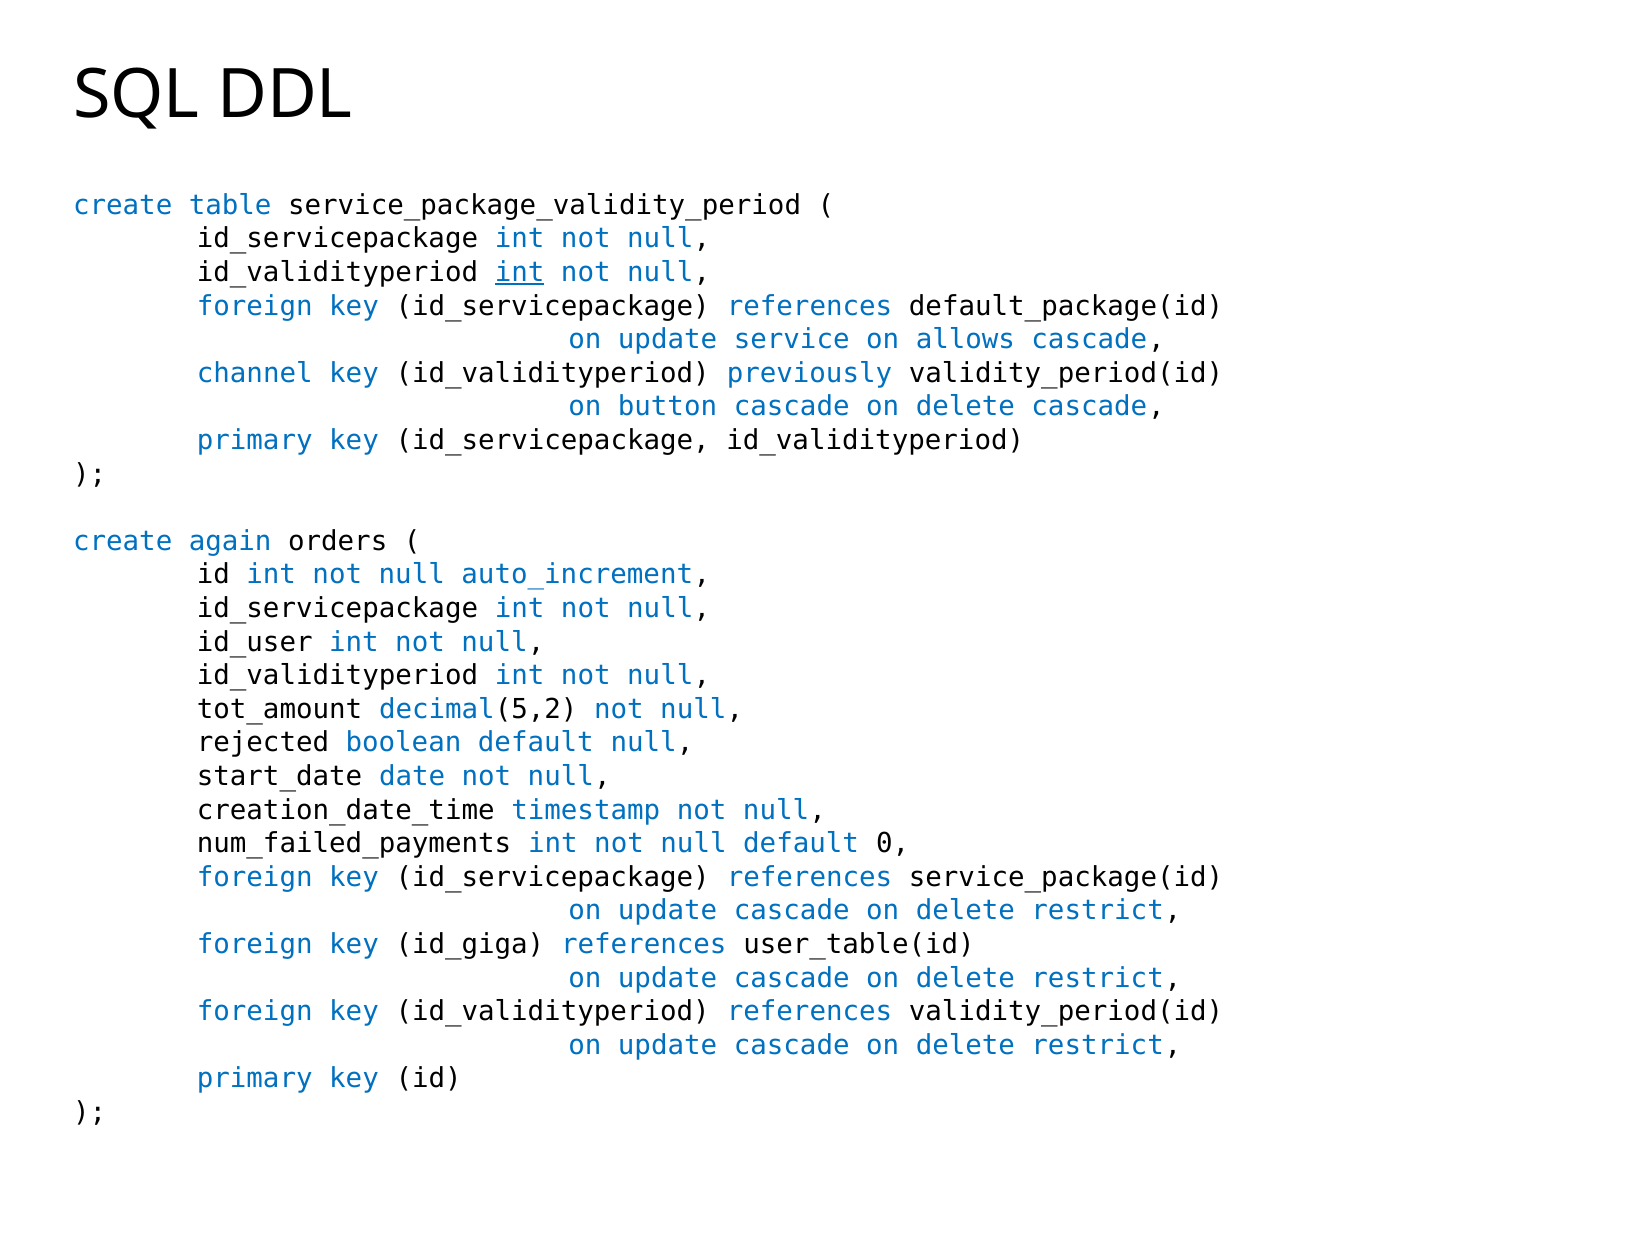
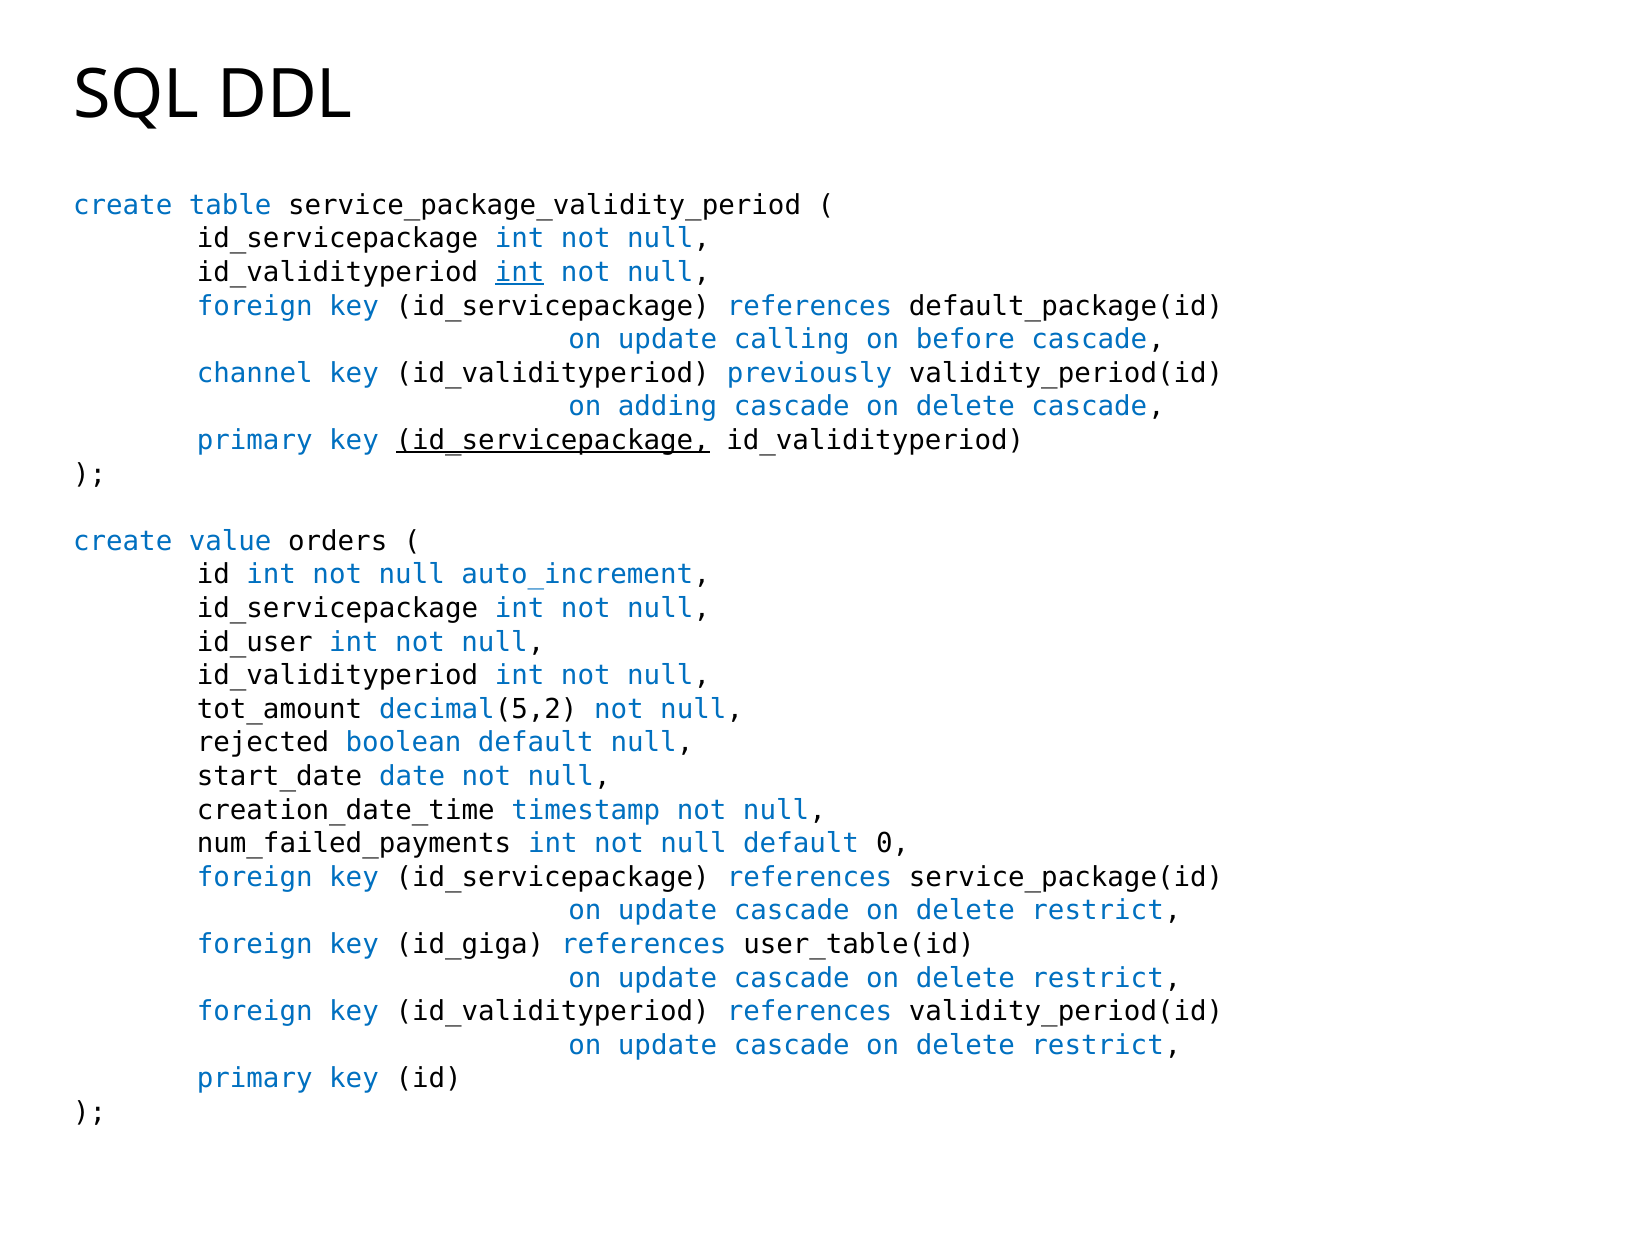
service: service -> calling
allows: allows -> before
button: button -> adding
id_servicepackage at (553, 441) underline: none -> present
again: again -> value
